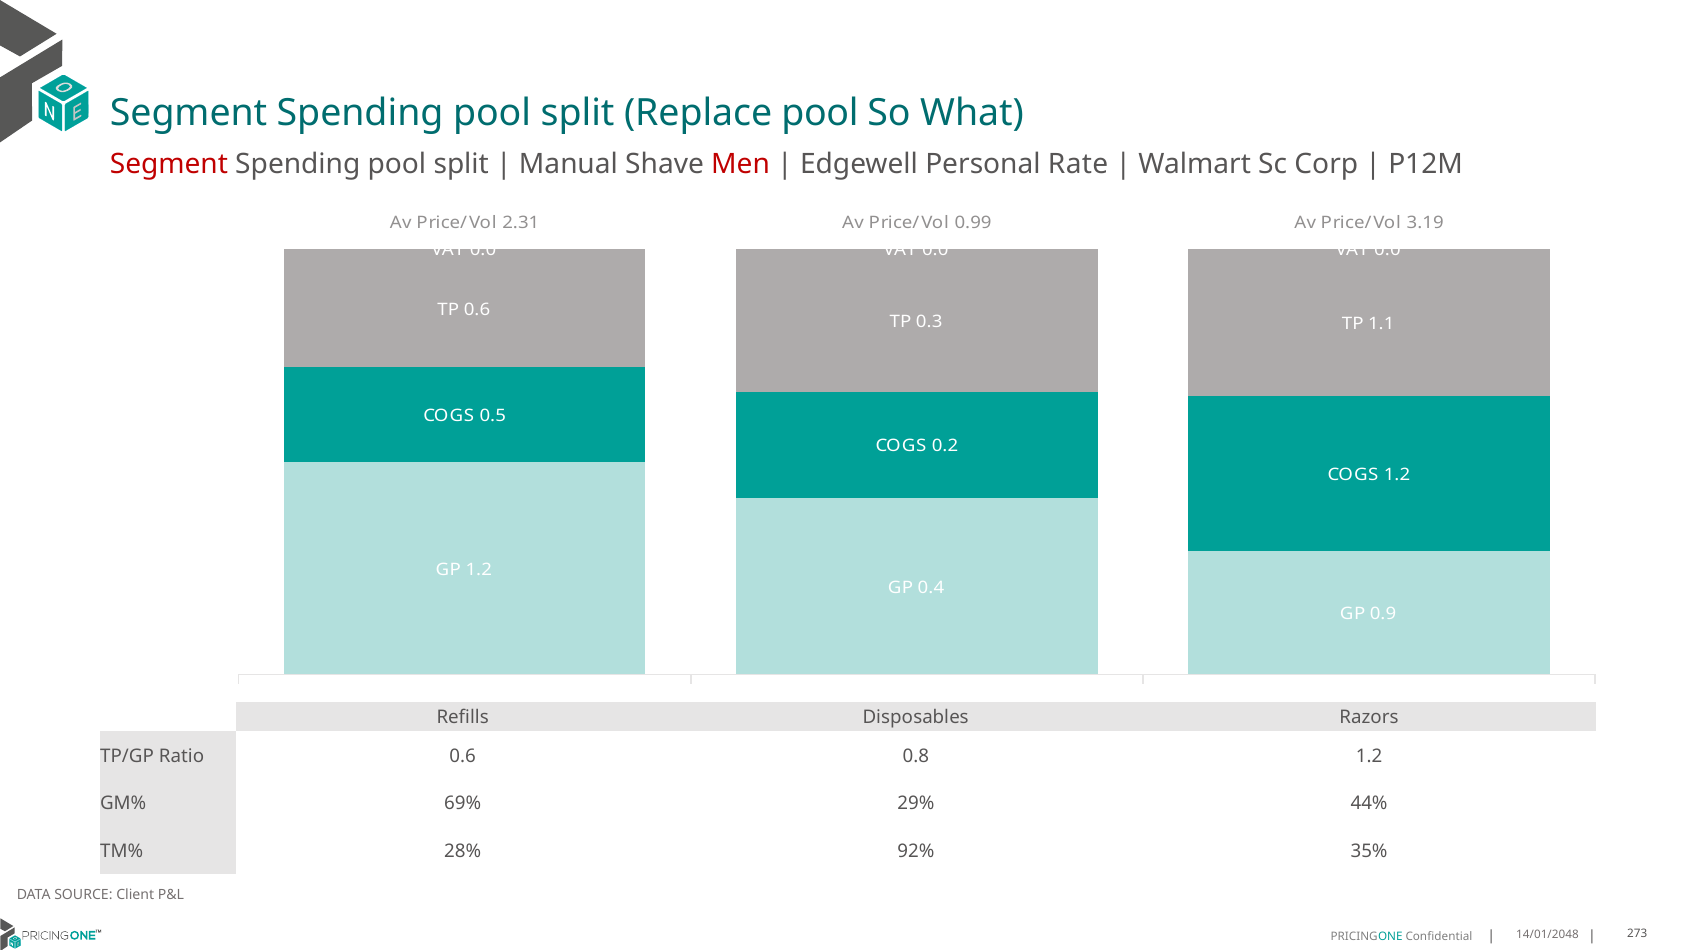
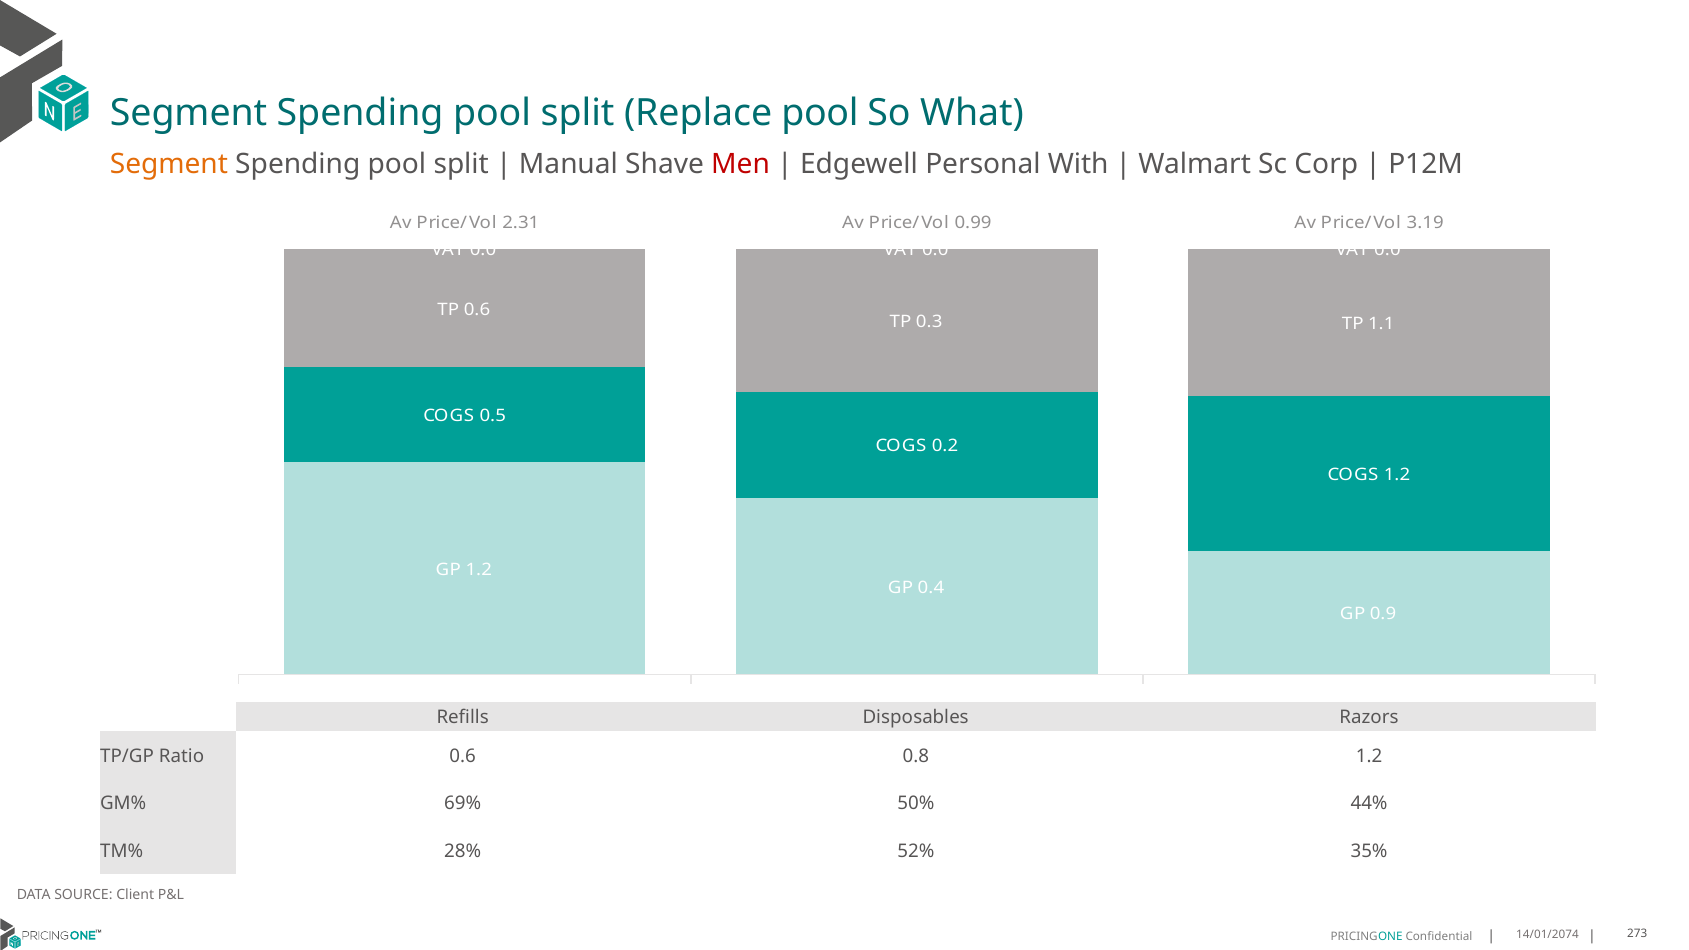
Segment at (169, 165) colour: red -> orange
Rate: Rate -> With
29%: 29% -> 50%
92%: 92% -> 52%
14/01/2048: 14/01/2048 -> 14/01/2074
